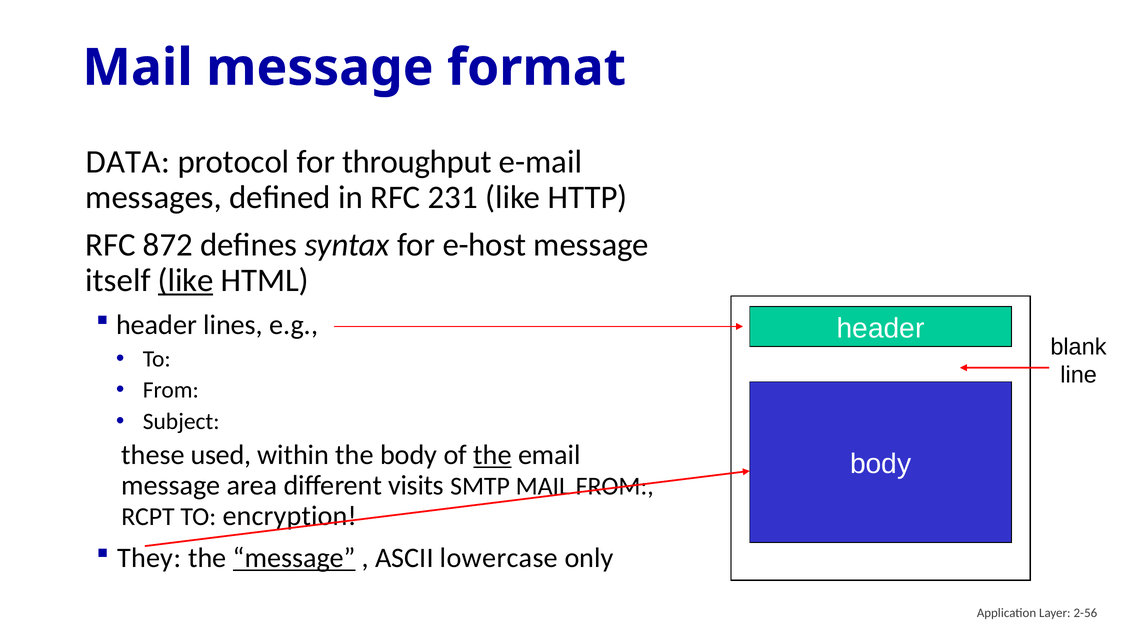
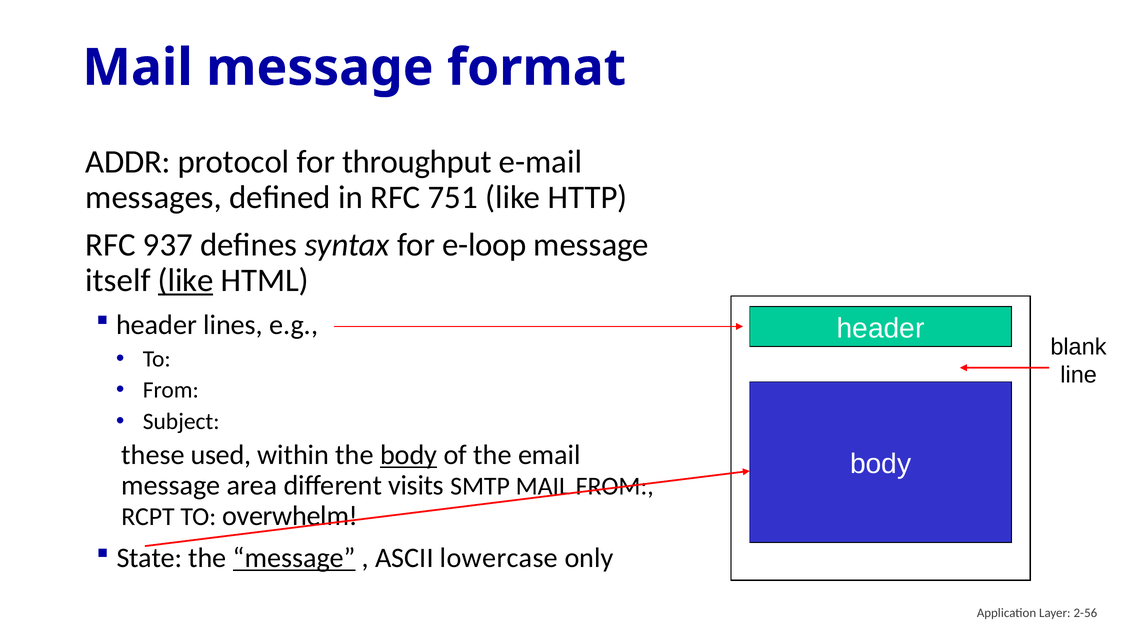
DATA: DATA -> ADDR
231: 231 -> 751
872: 872 -> 937
e-host: e-host -> e-loop
body at (409, 455) underline: none -> present
the at (493, 455) underline: present -> none
encryption: encryption -> overwhelm
They: They -> State
